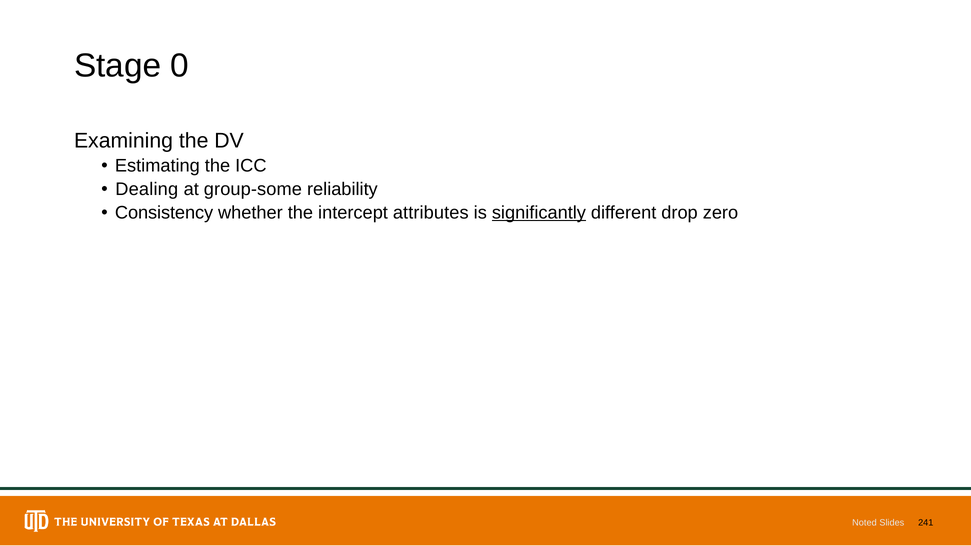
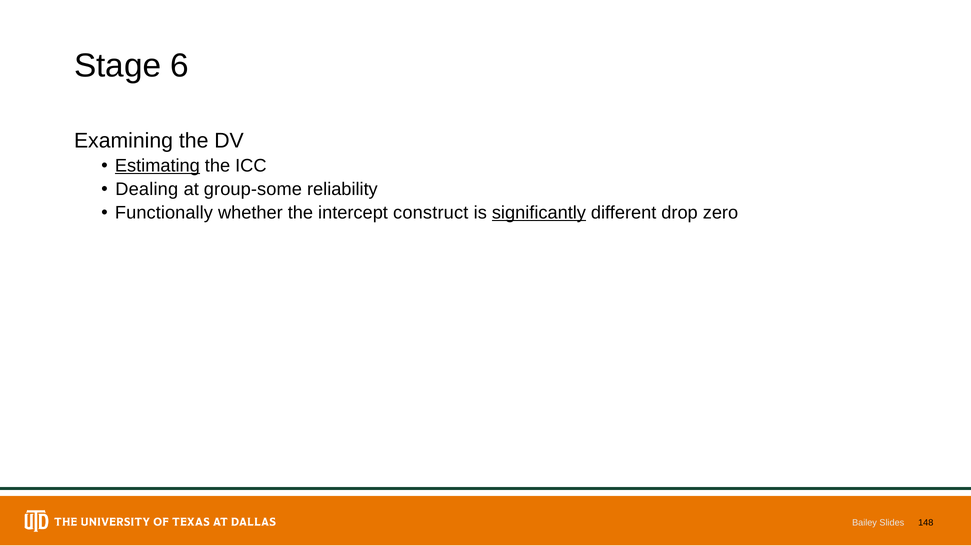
0: 0 -> 6
Estimating underline: none -> present
Consistency: Consistency -> Functionally
attributes: attributes -> construct
Noted: Noted -> Bailey
241: 241 -> 148
